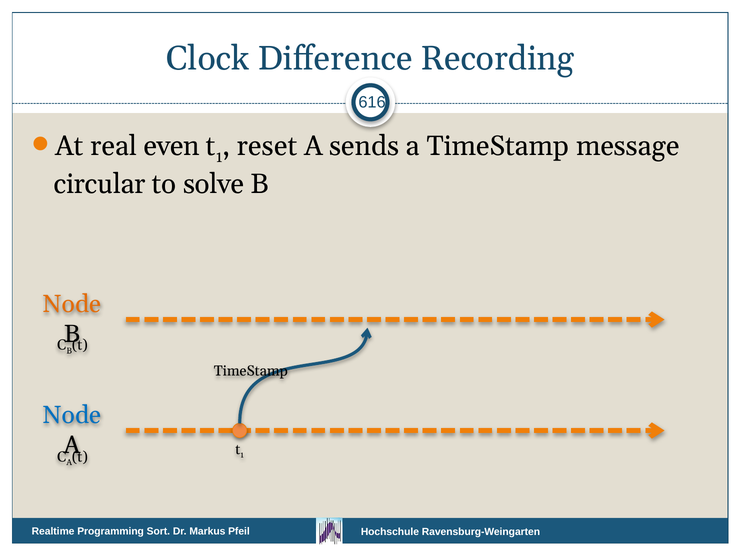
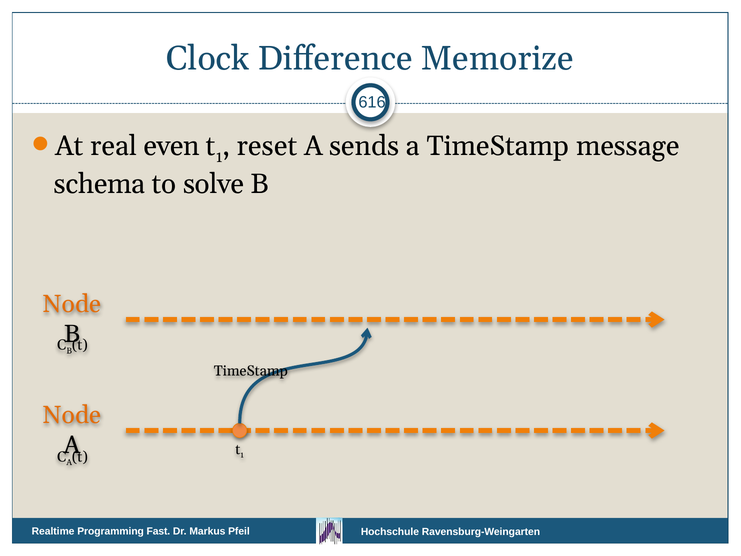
Recording: Recording -> Memorize
circular: circular -> schema
Node at (72, 415) colour: blue -> orange
Sort: Sort -> Fast
